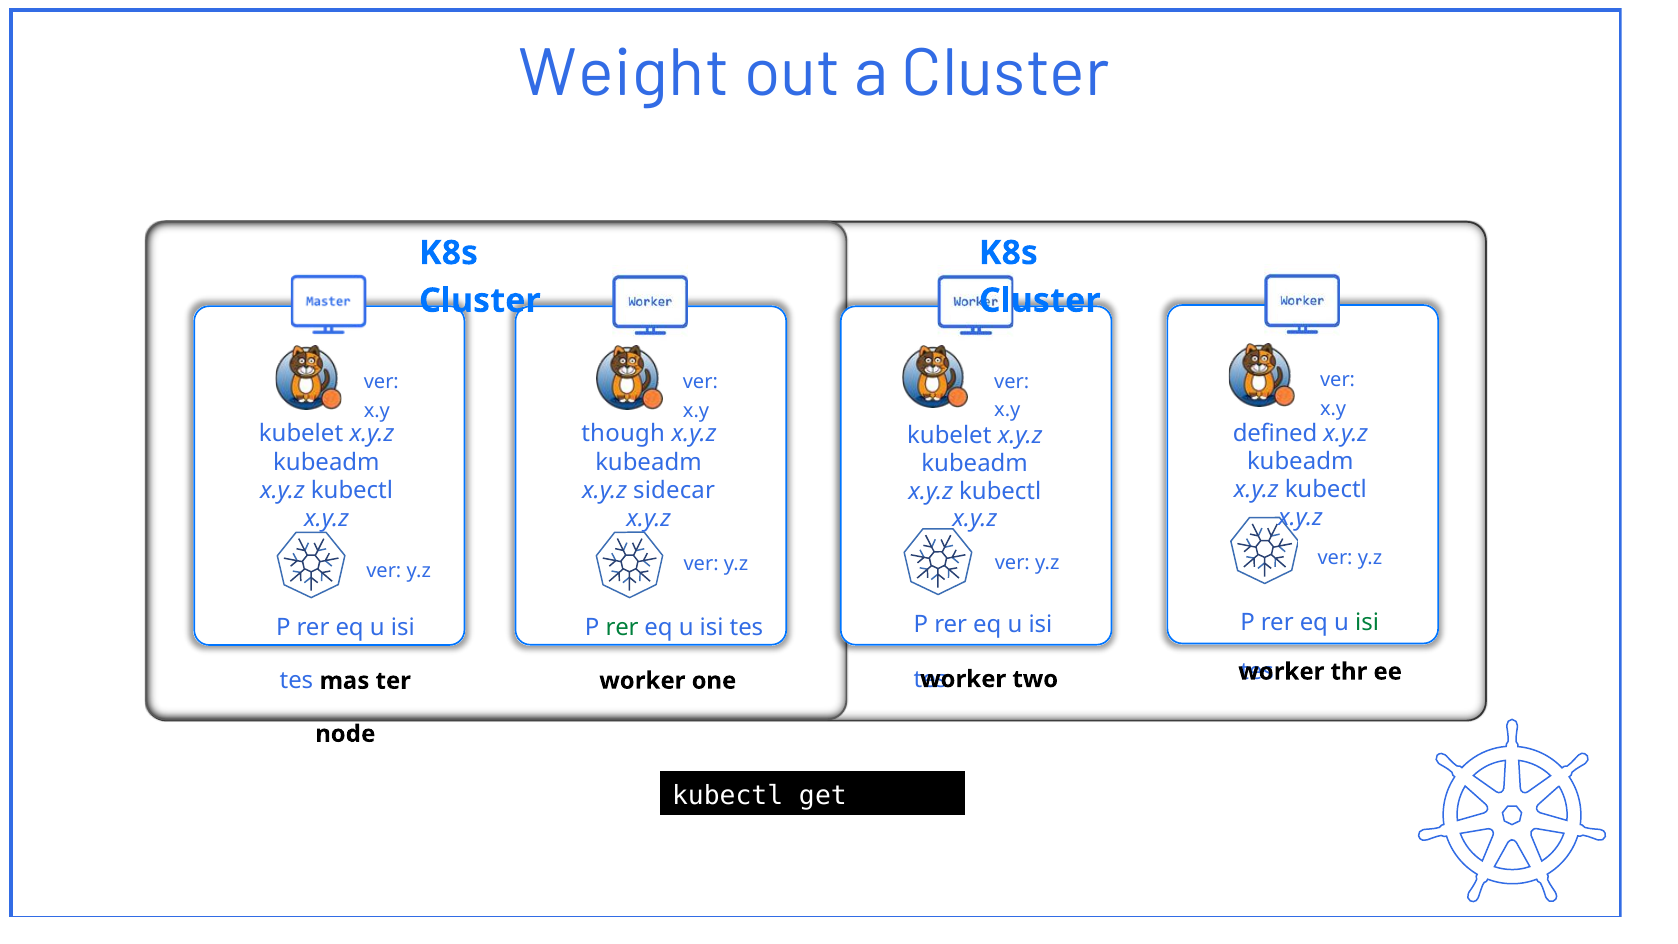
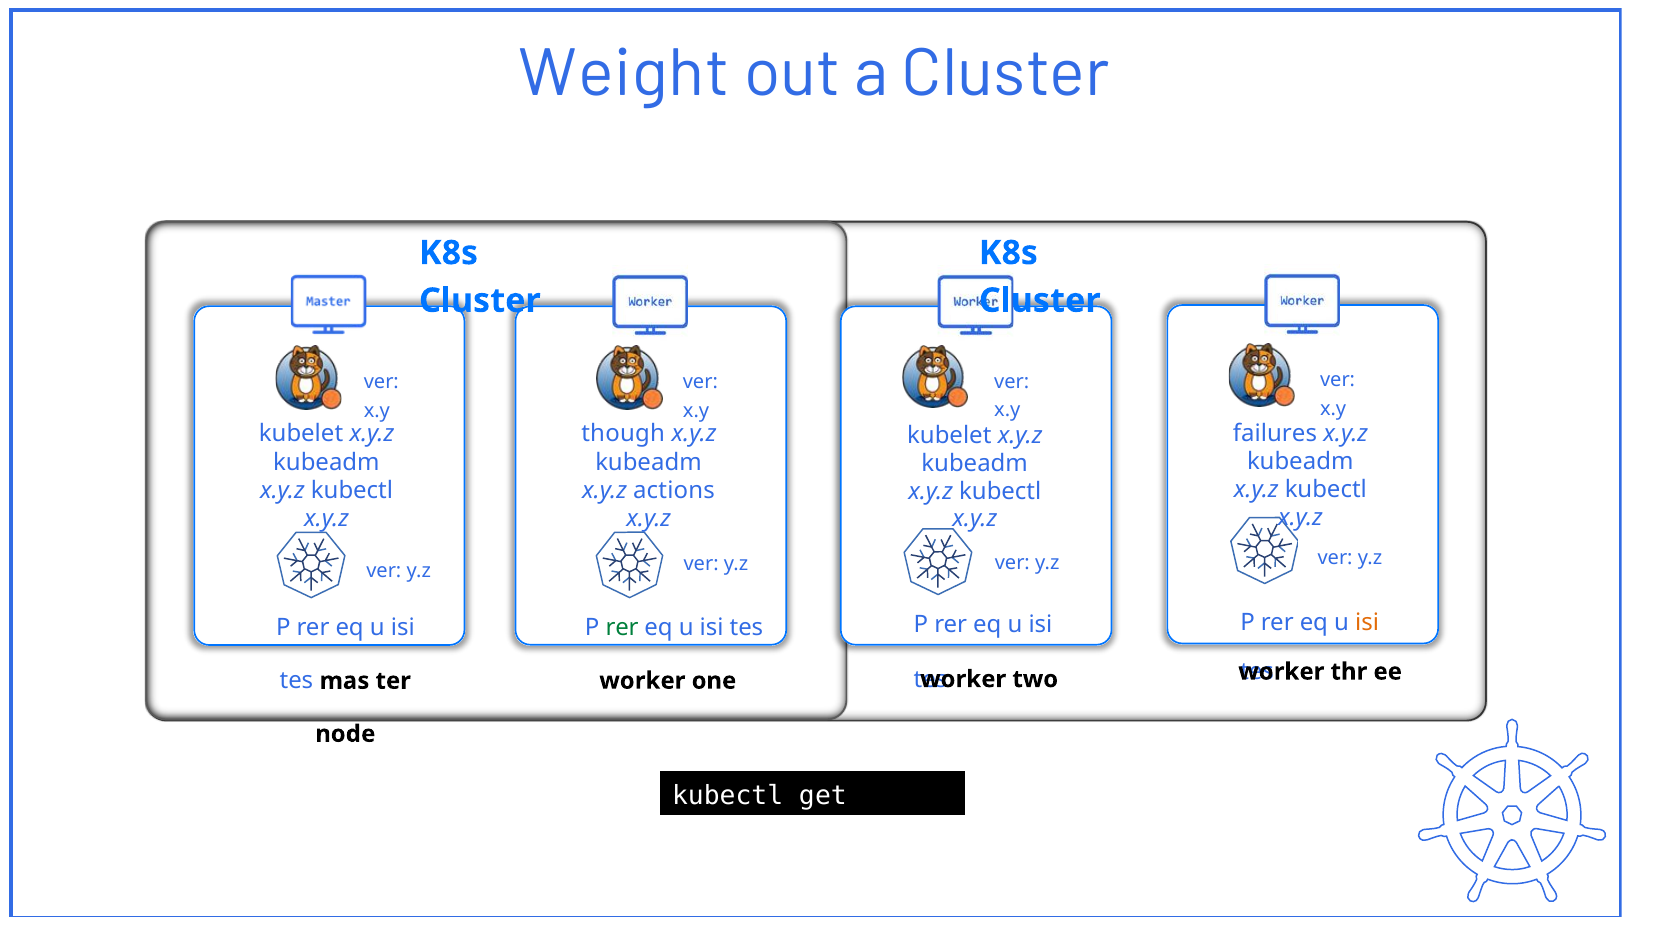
defined: defined -> failures
sidecar: sidecar -> actions
isi at (1367, 622) colour: green -> orange
